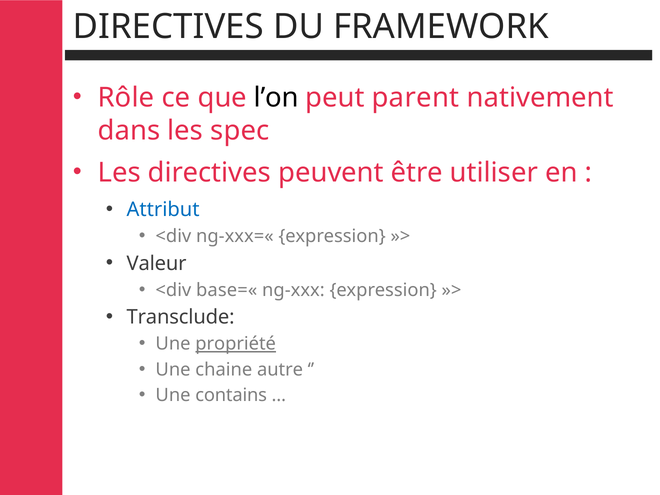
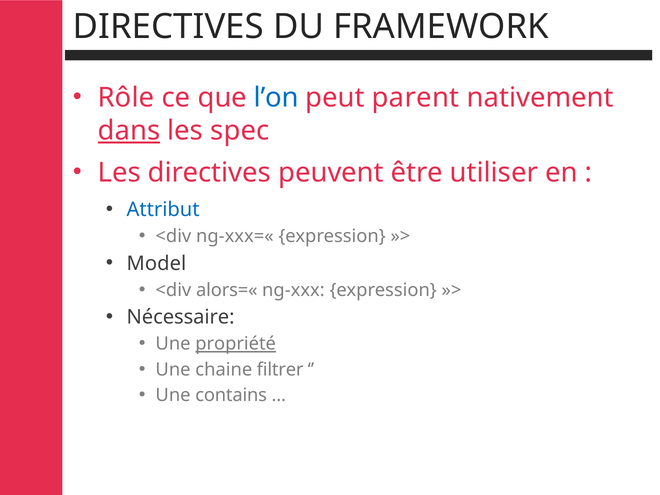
l’on colour: black -> blue
dans underline: none -> present
Valeur: Valeur -> Model
base=«: base=« -> alors=«
Transclude: Transclude -> Nécessaire
autre: autre -> filtrer
